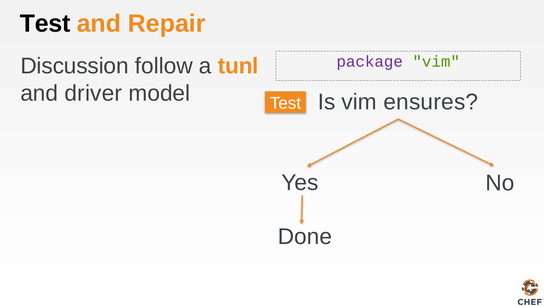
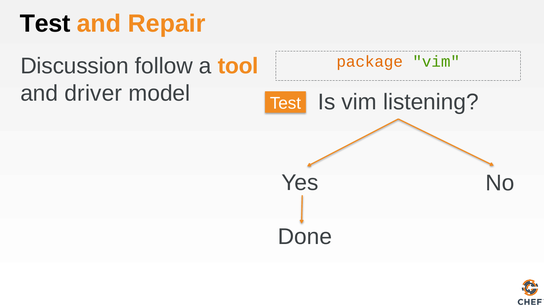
tunl: tunl -> tool
package colour: purple -> orange
ensures: ensures -> listening
